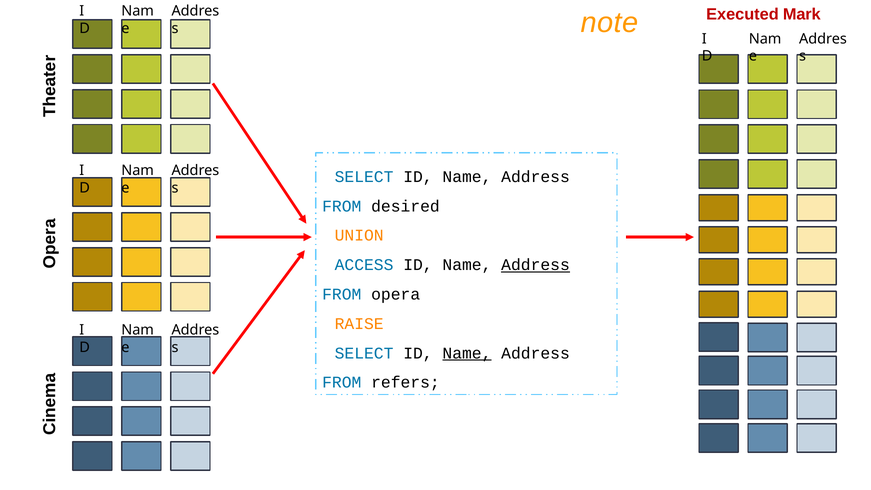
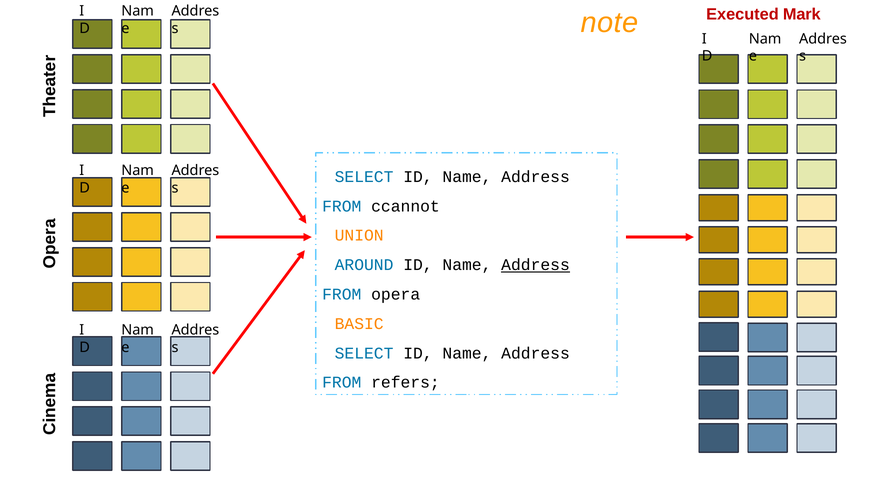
desired: desired -> ccannot
ACCESS: ACCESS -> AROUND
RAISE: RAISE -> BASIC
Name at (467, 353) underline: present -> none
